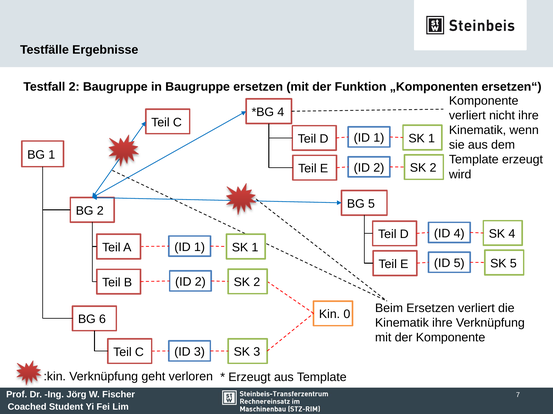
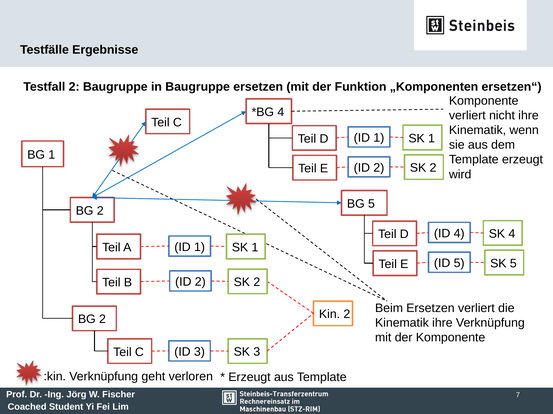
Kin 0: 0 -> 2
6 at (102, 320): 6 -> 2
